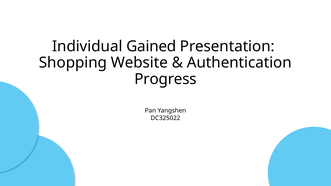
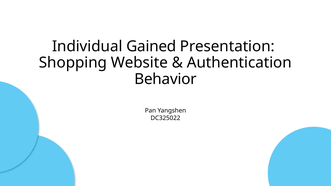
Progress: Progress -> Behavior
